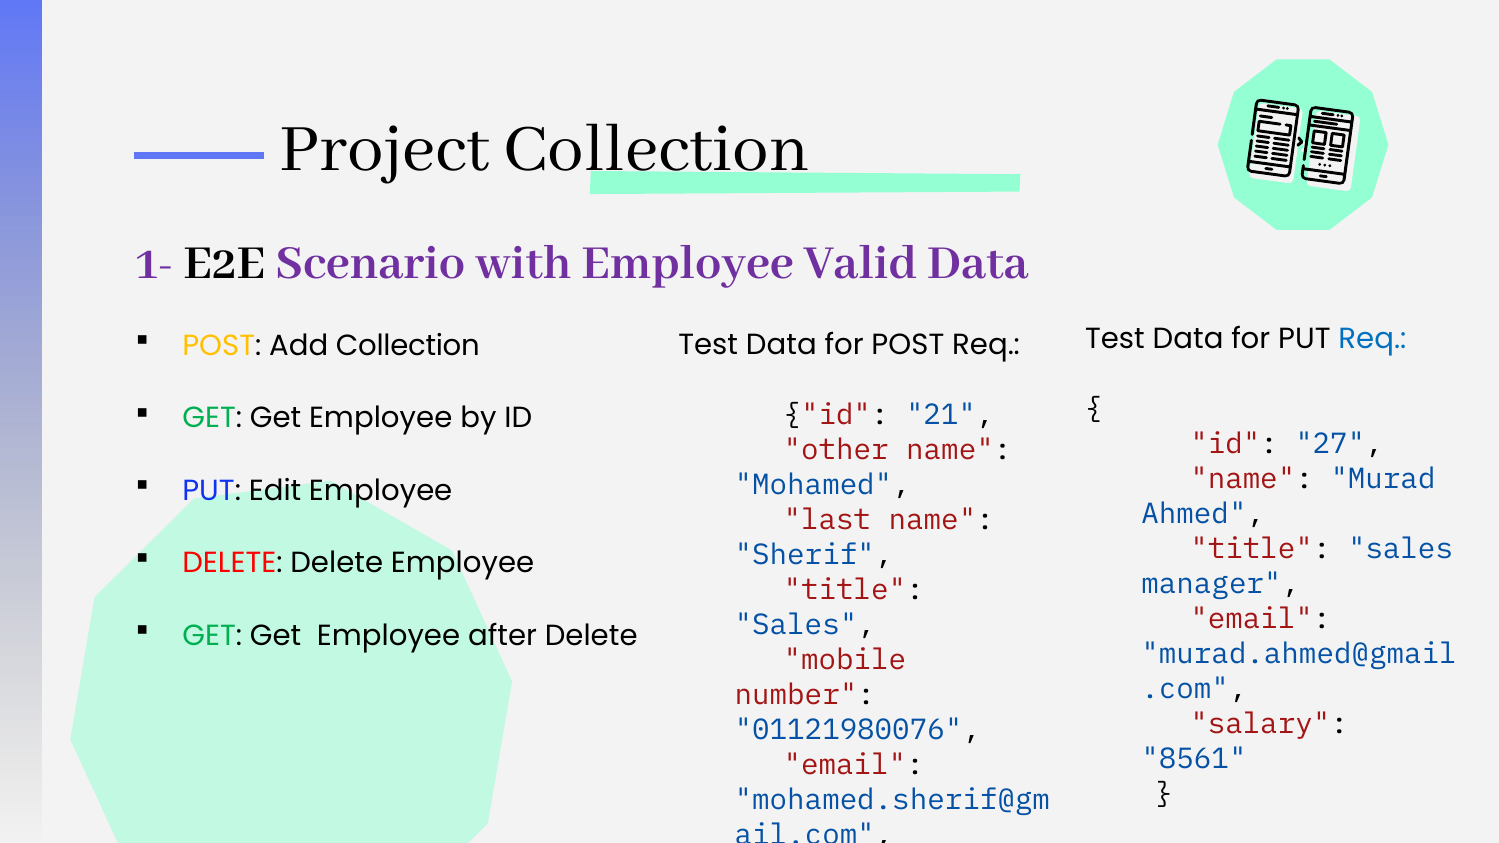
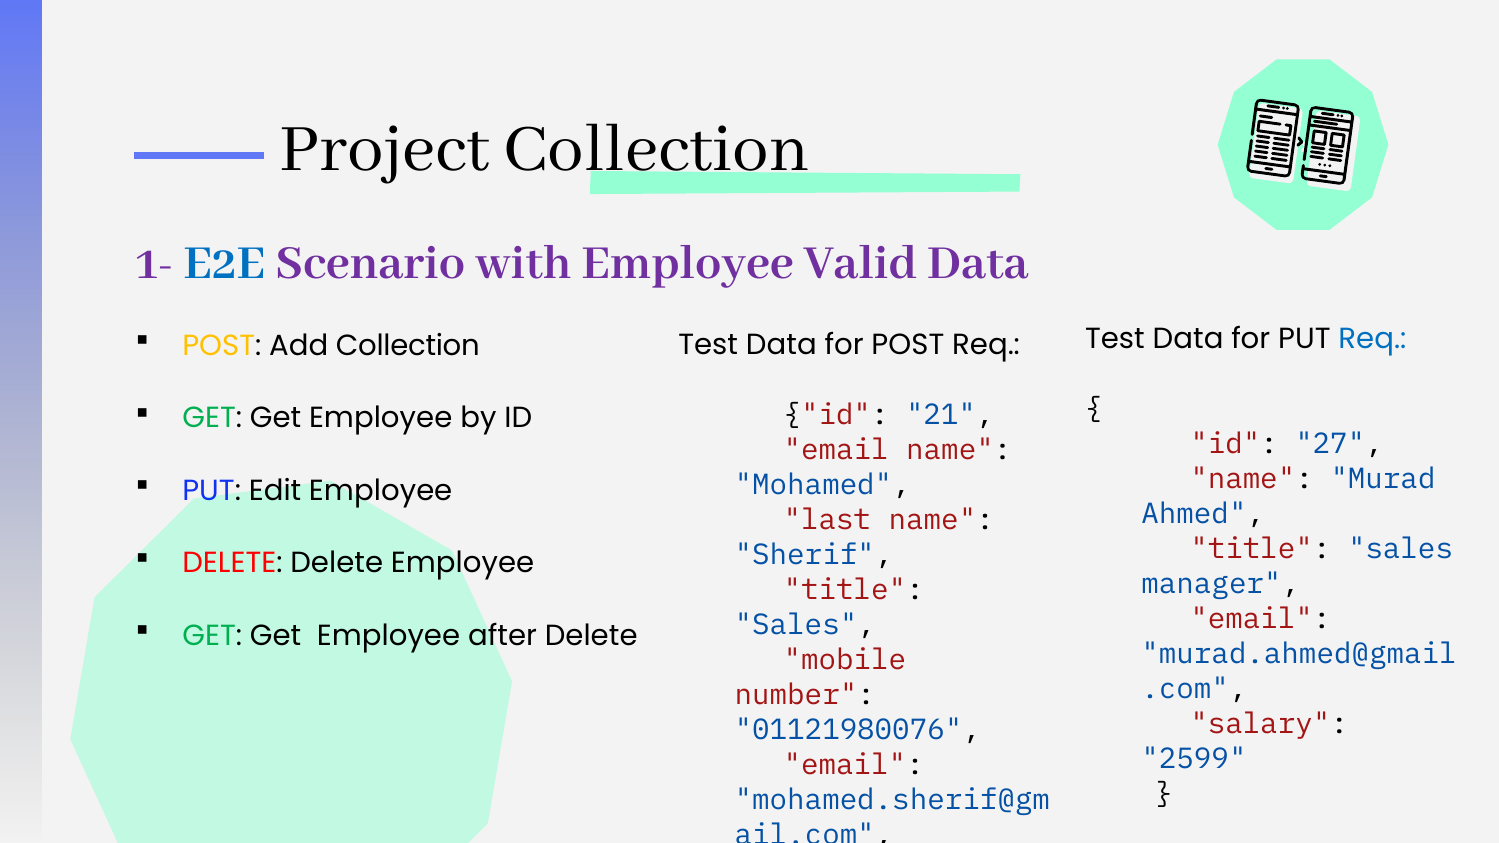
E2E colour: black -> blue
other at (836, 450): other -> email
8561: 8561 -> 2599
